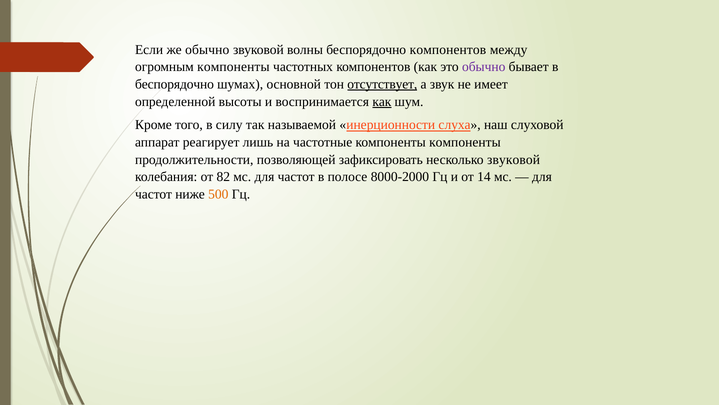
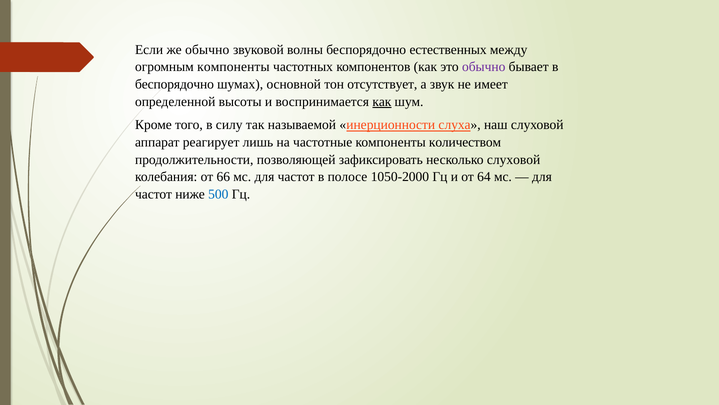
беспорядочно компонентов: компонентов -> естественных
отсутствует underline: present -> none
компоненты компоненты: компоненты -> количеством
несколько звуковой: звуковой -> слуховой
82: 82 -> 66
8000-2000: 8000-2000 -> 1050-2000
14: 14 -> 64
500 colour: orange -> blue
